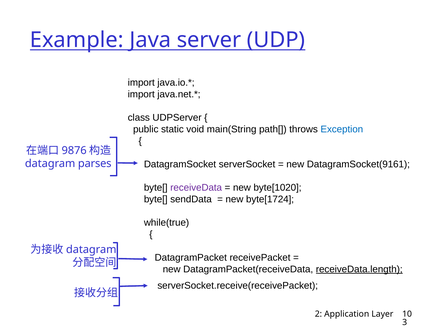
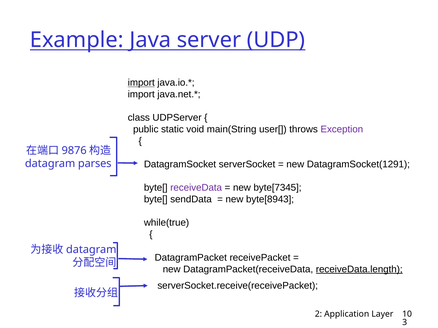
import at (141, 83) underline: none -> present
path[: path[ -> user[
Exception colour: blue -> purple
DatagramSocket(9161: DatagramSocket(9161 -> DatagramSocket(1291
byte[1020: byte[1020 -> byte[7345
byte[1724: byte[1724 -> byte[8943
